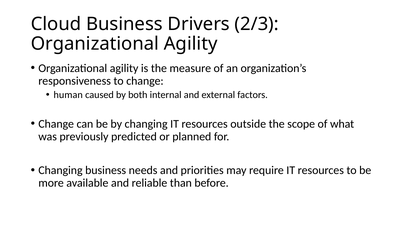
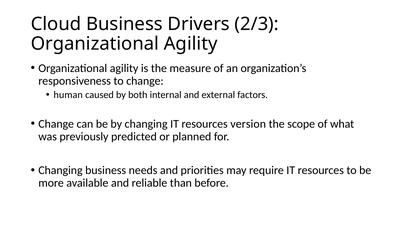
outside: outside -> version
